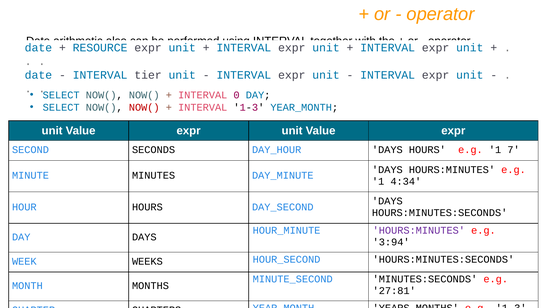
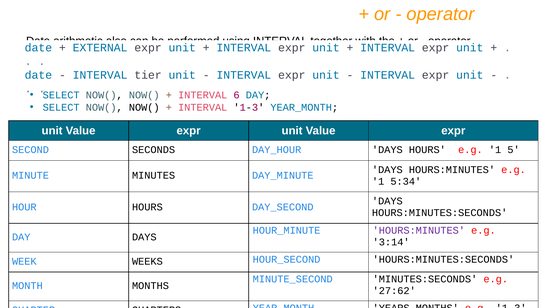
RESOURCE: RESOURCE -> EXTERNAL
0: 0 -> 6
NOW( at (144, 107) colour: red -> black
7: 7 -> 5
4:34: 4:34 -> 5:34
3:94: 3:94 -> 3:14
27:81: 27:81 -> 27:62
